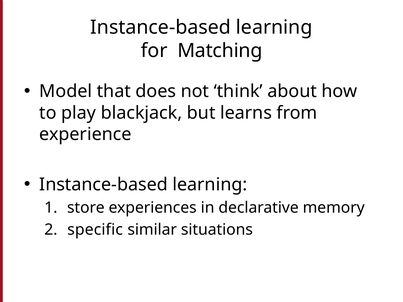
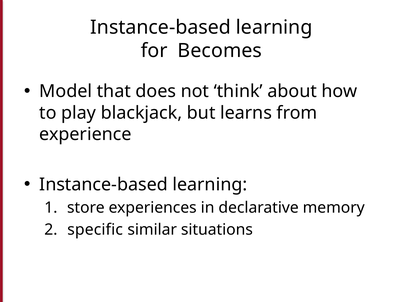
Matching: Matching -> Becomes
